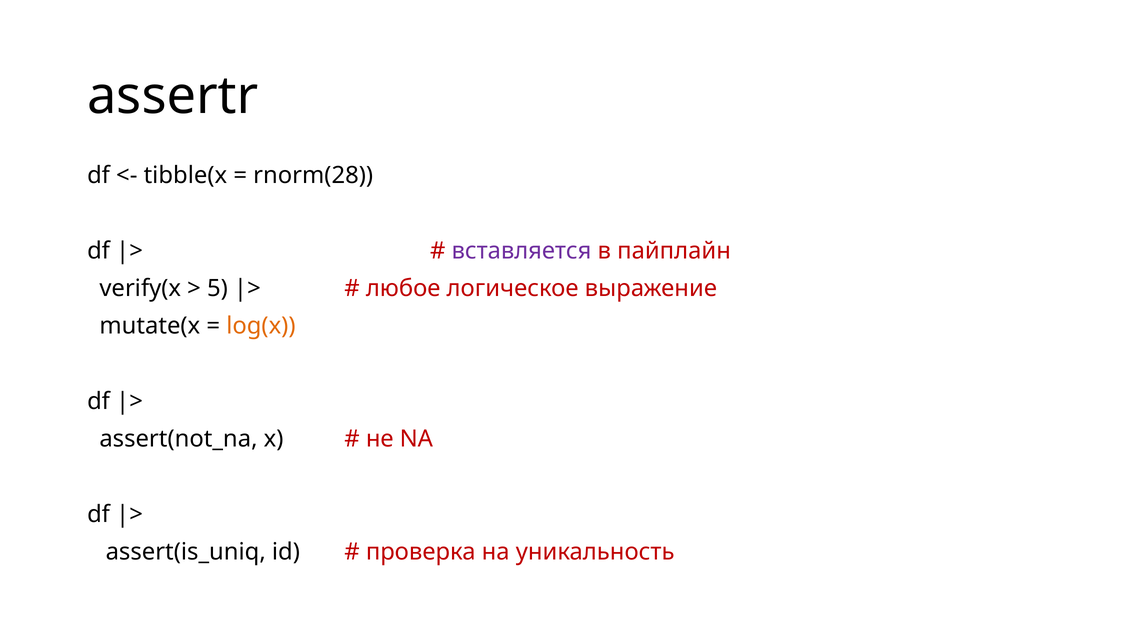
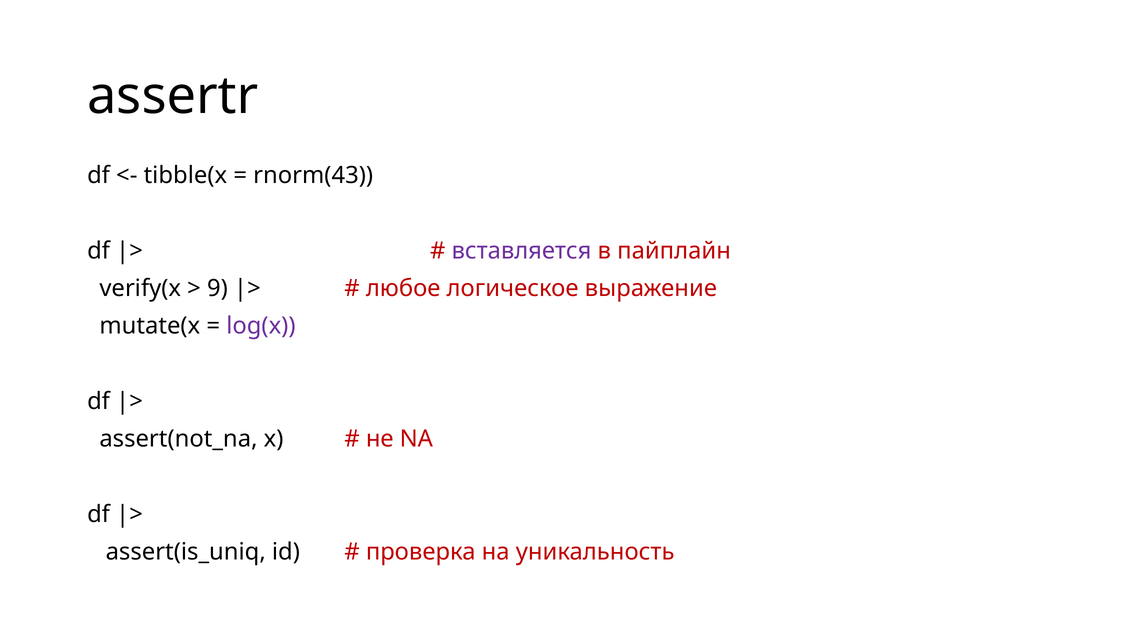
rnorm(28: rnorm(28 -> rnorm(43
5: 5 -> 9
log(x colour: orange -> purple
